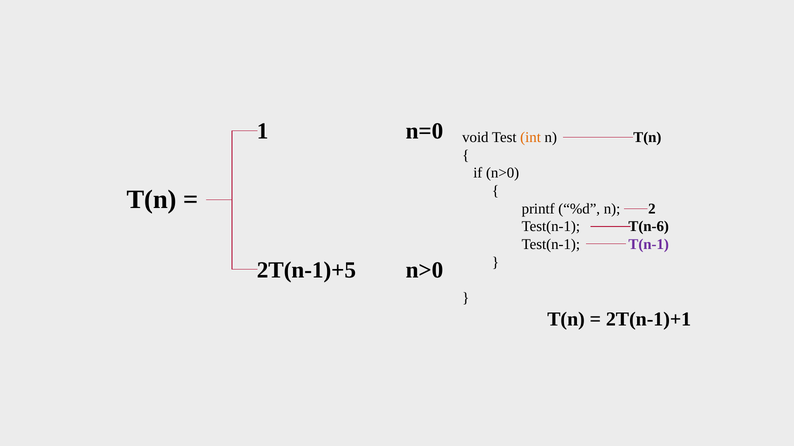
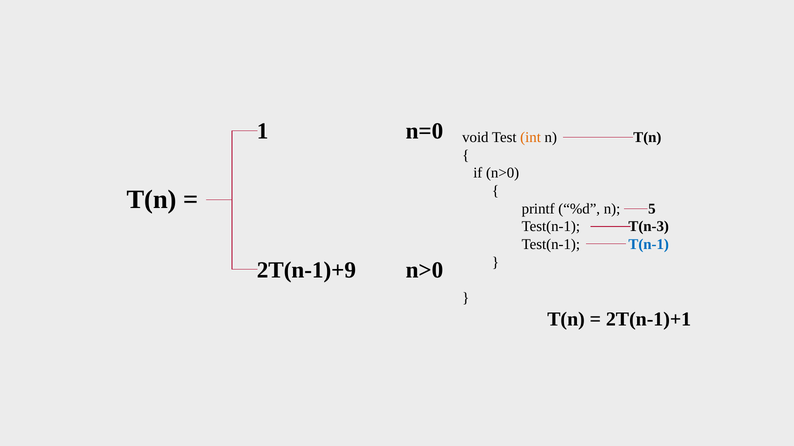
2: 2 -> 5
T(n-6: T(n-6 -> T(n-3
T(n-1 colour: purple -> blue
2T(n-1)+5: 2T(n-1)+5 -> 2T(n-1)+9
